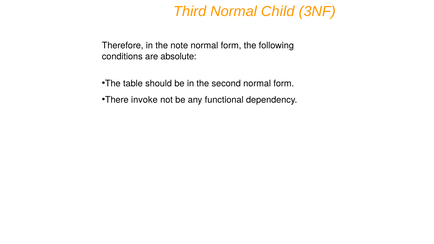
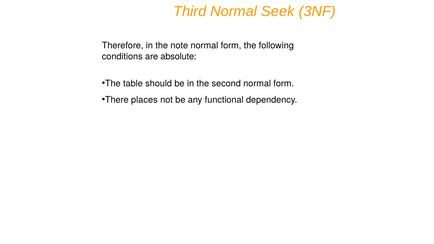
Child: Child -> Seek
invoke: invoke -> places
